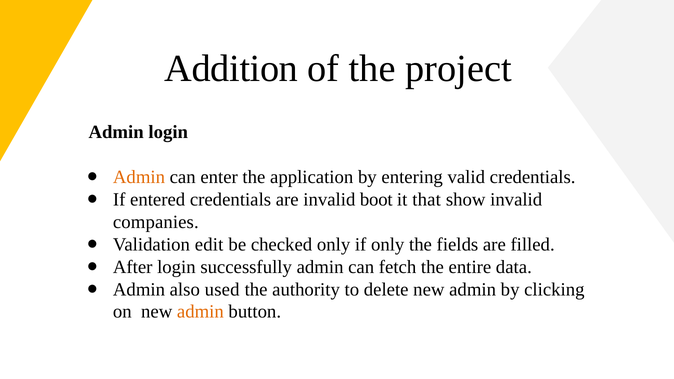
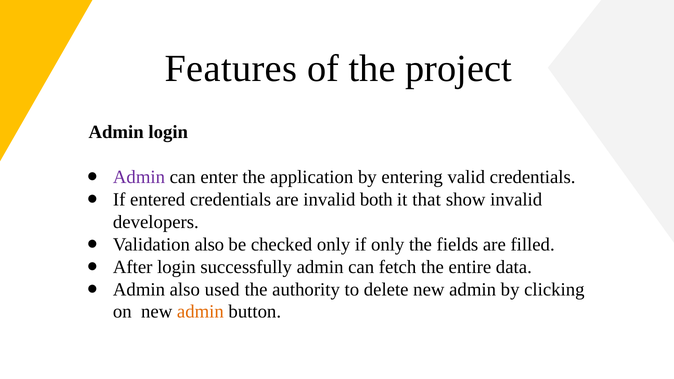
Addition: Addition -> Features
Admin at (139, 177) colour: orange -> purple
boot: boot -> both
companies: companies -> developers
Validation edit: edit -> also
